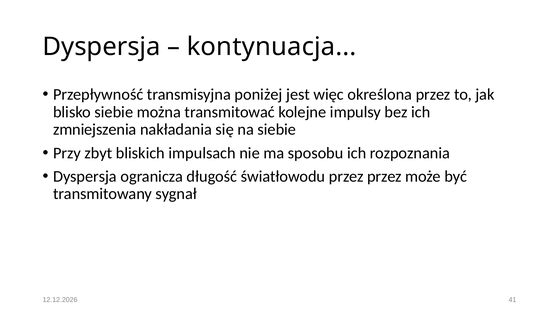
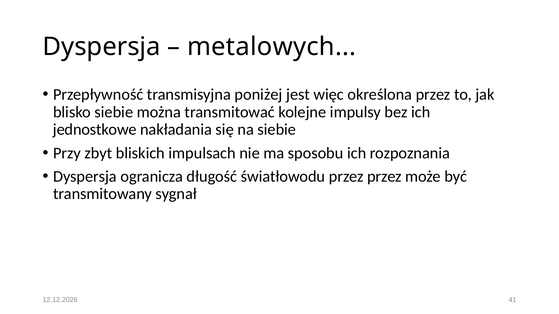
kontynuacja: kontynuacja -> metalowych
zmniejszenia: zmniejszenia -> jednostkowe
